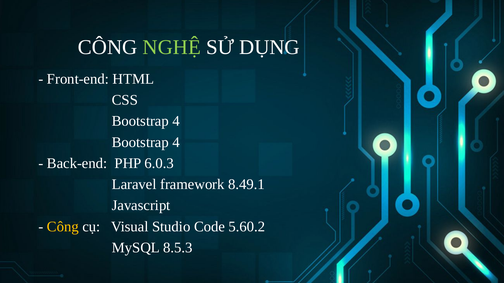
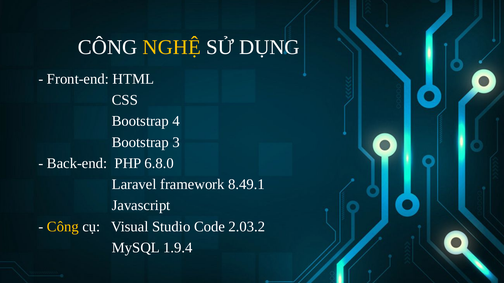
NGHỆ colour: light green -> yellow
4 at (176, 142): 4 -> 3
6.0.3: 6.0.3 -> 6.8.0
5.60.2: 5.60.2 -> 2.03.2
8.5.3: 8.5.3 -> 1.9.4
